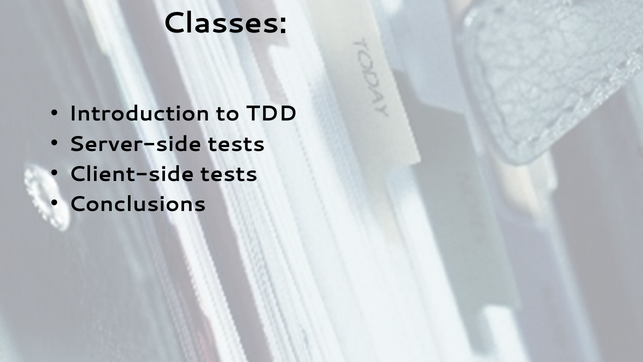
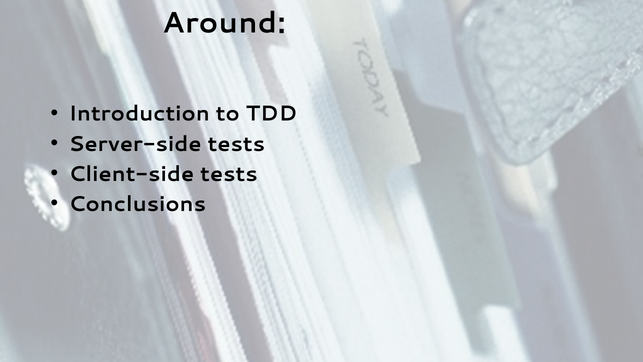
Classes: Classes -> Around
